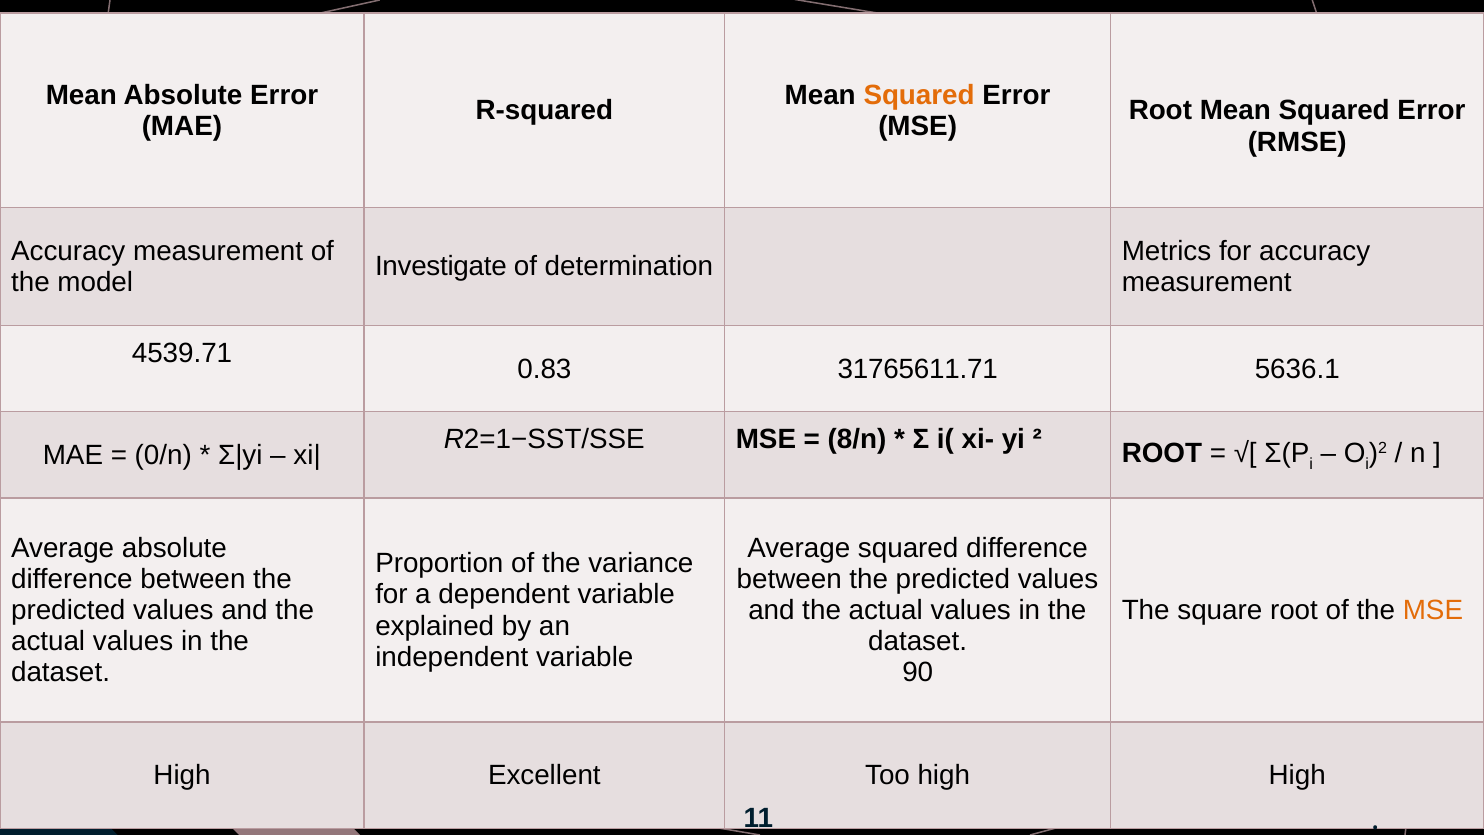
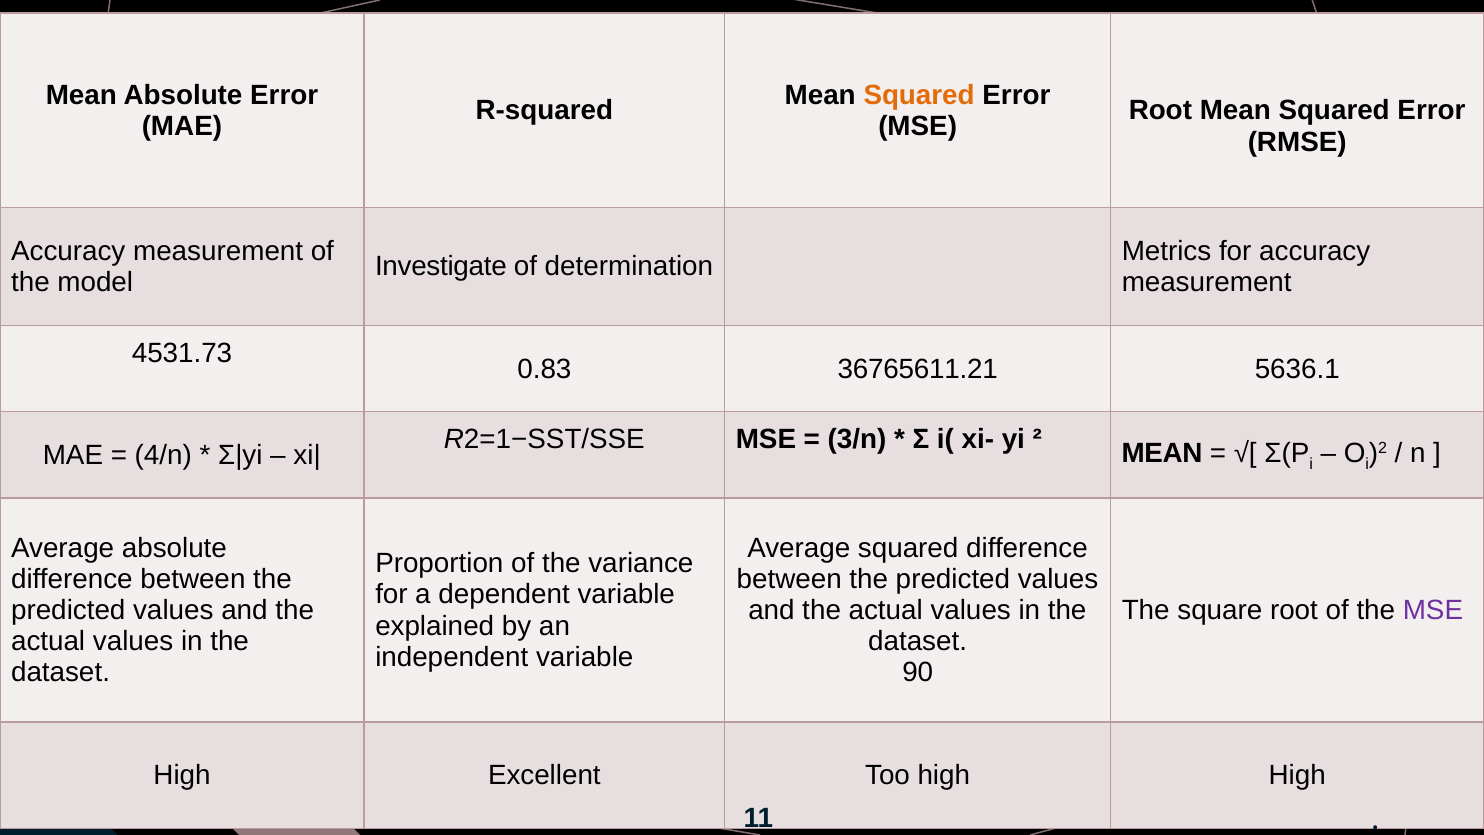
4539.71: 4539.71 -> 4531.73
31765611.71: 31765611.71 -> 36765611.21
8/n: 8/n -> 3/n
² ROOT: ROOT -> MEAN
0/n: 0/n -> 4/n
MSE at (1433, 610) colour: orange -> purple
